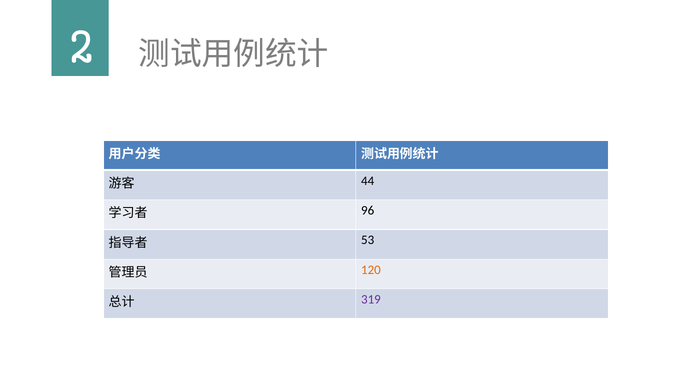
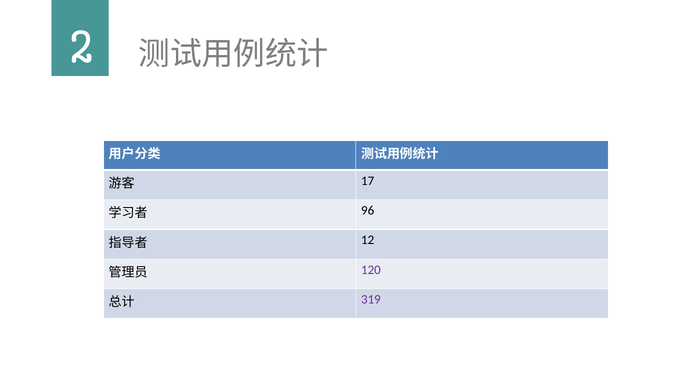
44: 44 -> 17
53: 53 -> 12
120 colour: orange -> purple
